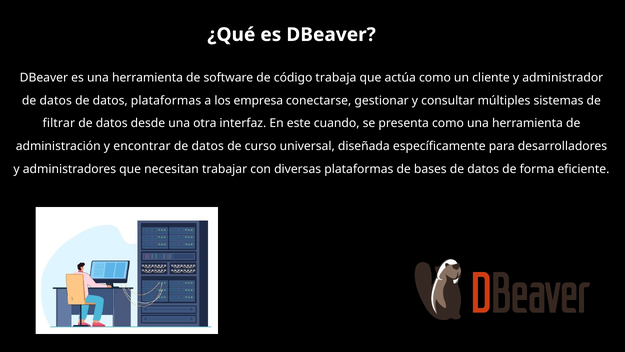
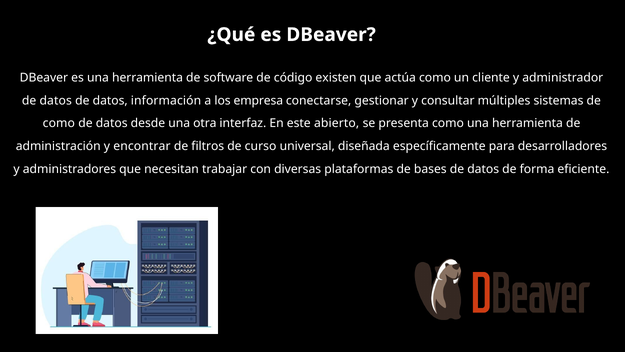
trabaja: trabaja -> existen
datos plataformas: plataformas -> información
filtrar at (59, 123): filtrar -> como
cuando: cuando -> abierto
datos at (208, 146): datos -> filtros
